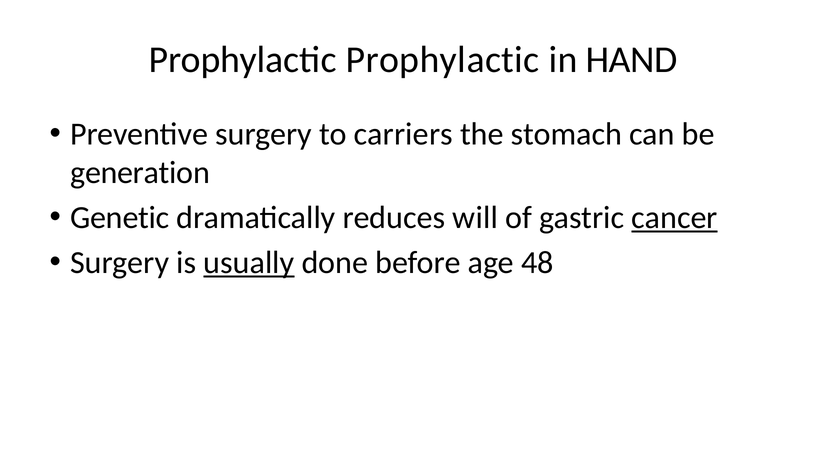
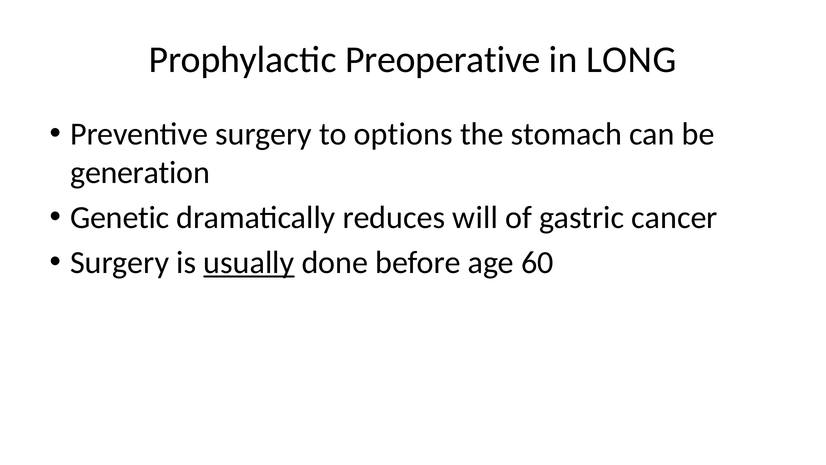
Prophylactic Prophylactic: Prophylactic -> Preoperative
HAND: HAND -> LONG
carriers: carriers -> options
cancer underline: present -> none
48: 48 -> 60
